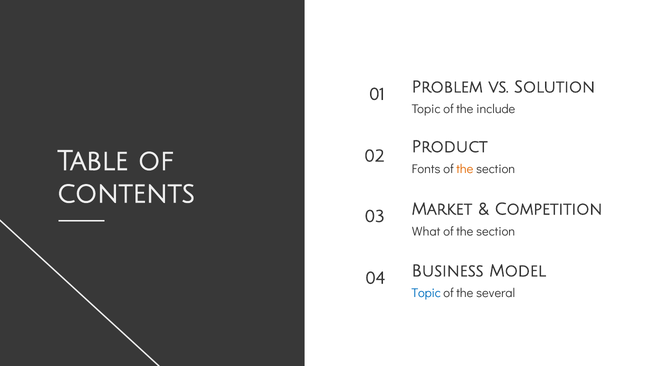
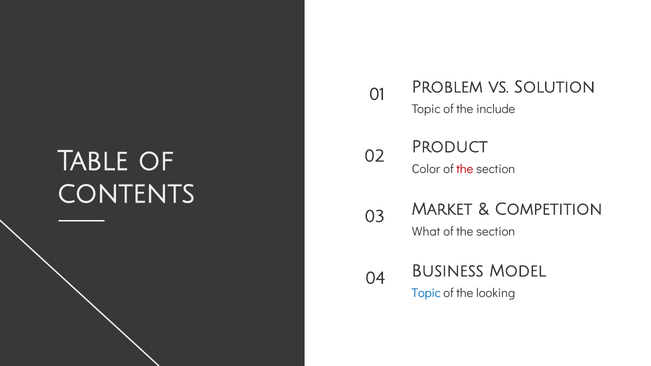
Fonts: Fonts -> Color
the at (465, 169) colour: orange -> red
several: several -> looking
